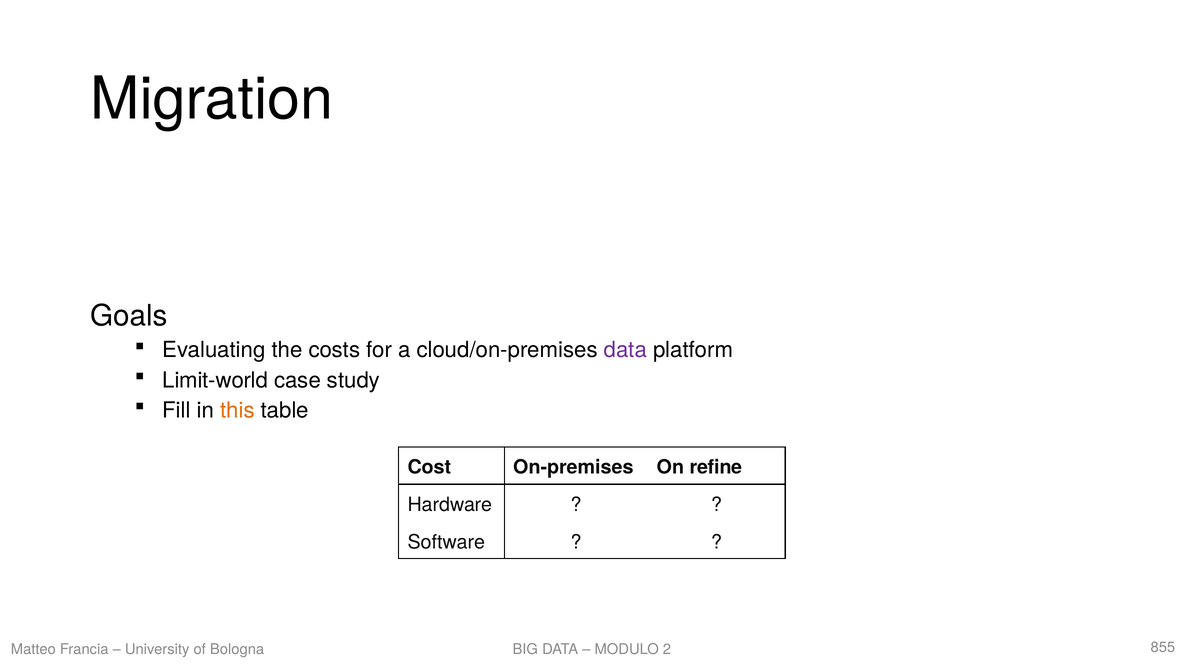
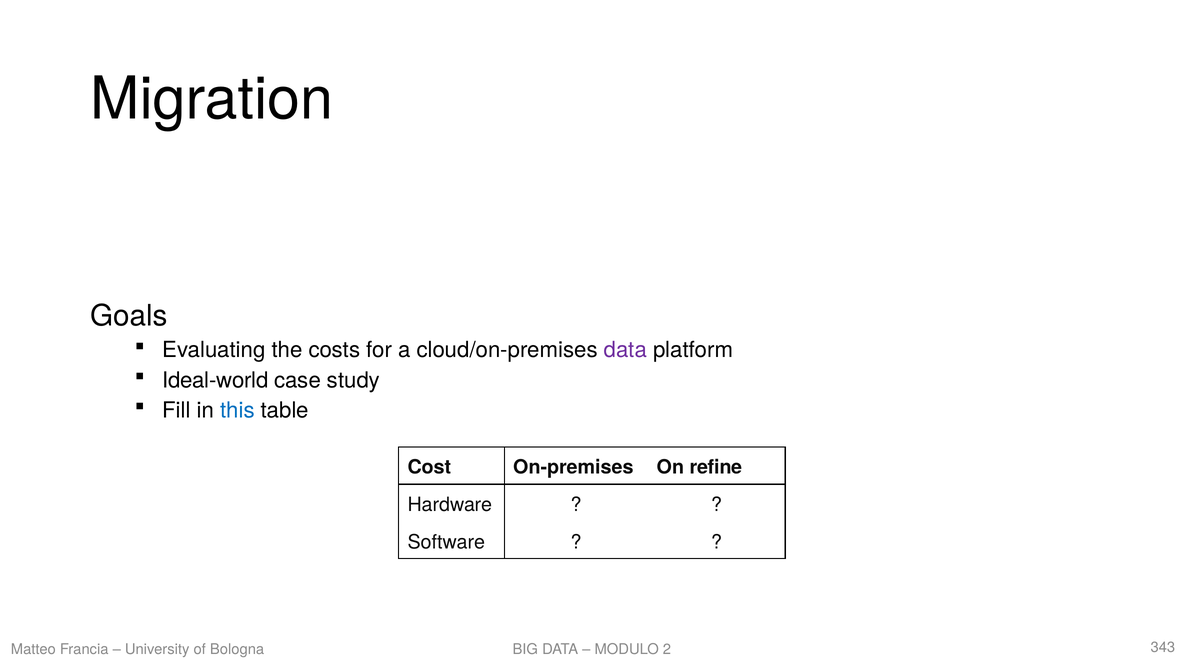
Limit-world: Limit-world -> Ideal-world
this colour: orange -> blue
855: 855 -> 343
